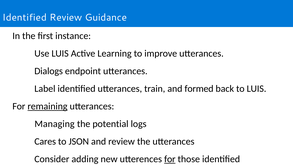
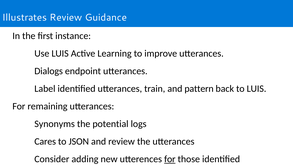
Identified at (24, 17): Identified -> Illustrates
formed: formed -> pattern
remaining underline: present -> none
Managing: Managing -> Synonyms
